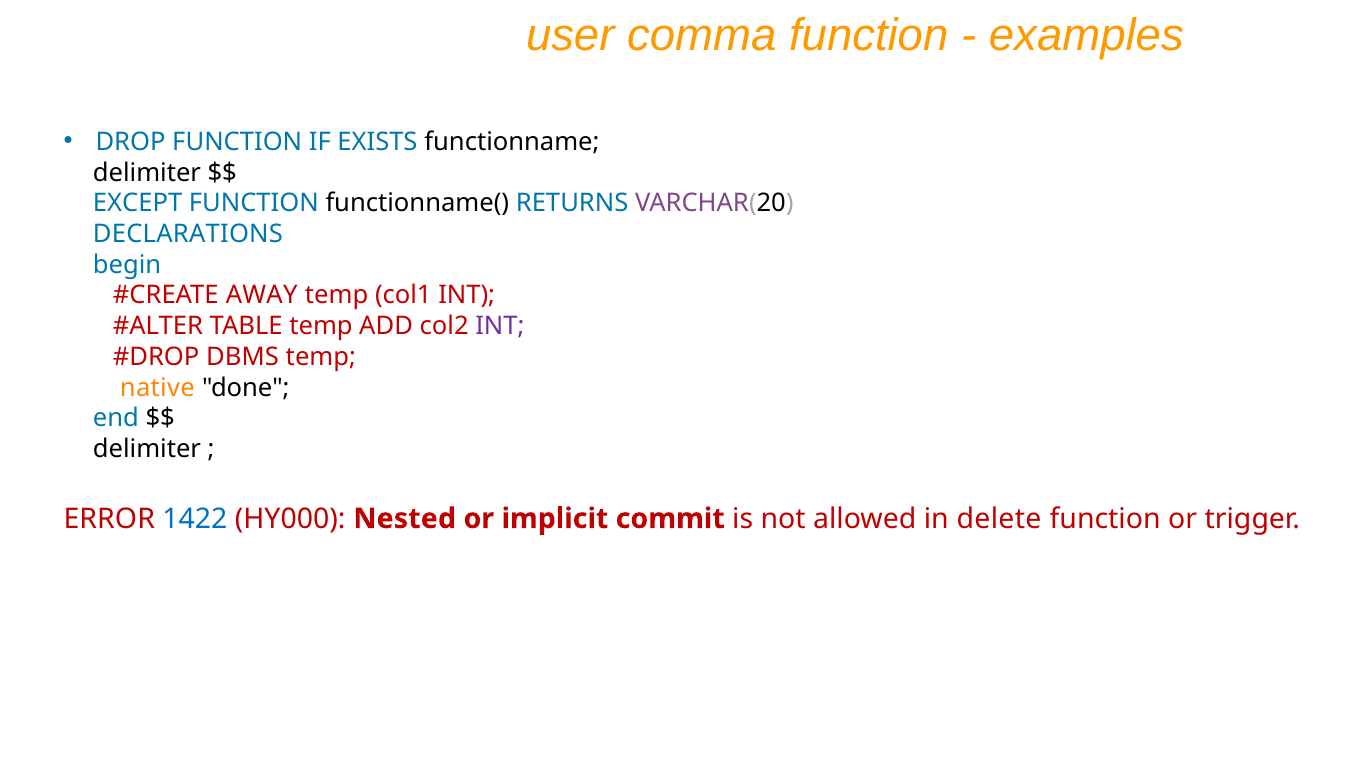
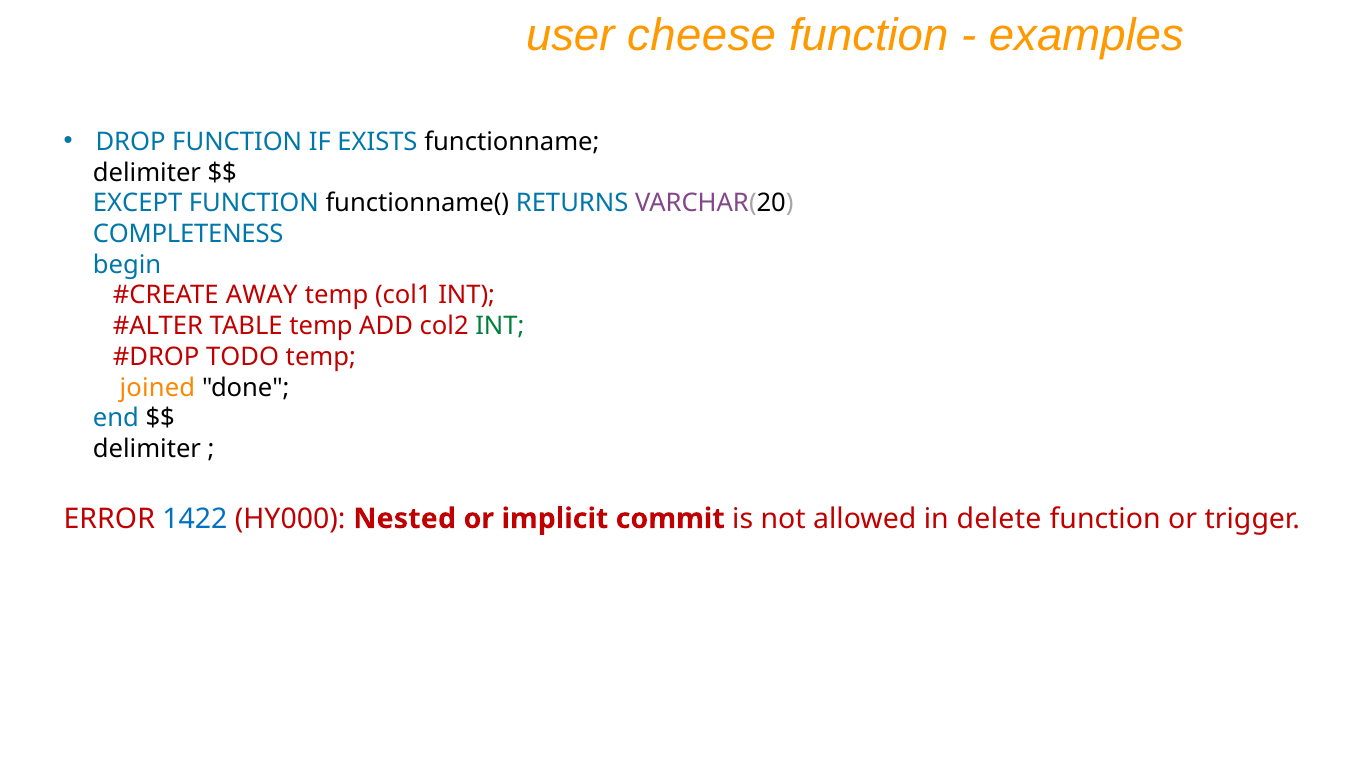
comma: comma -> cheese
DECLARATIONS: DECLARATIONS -> COMPLETENESS
INT at (500, 326) colour: purple -> green
DBMS: DBMS -> TODO
native: native -> joined
